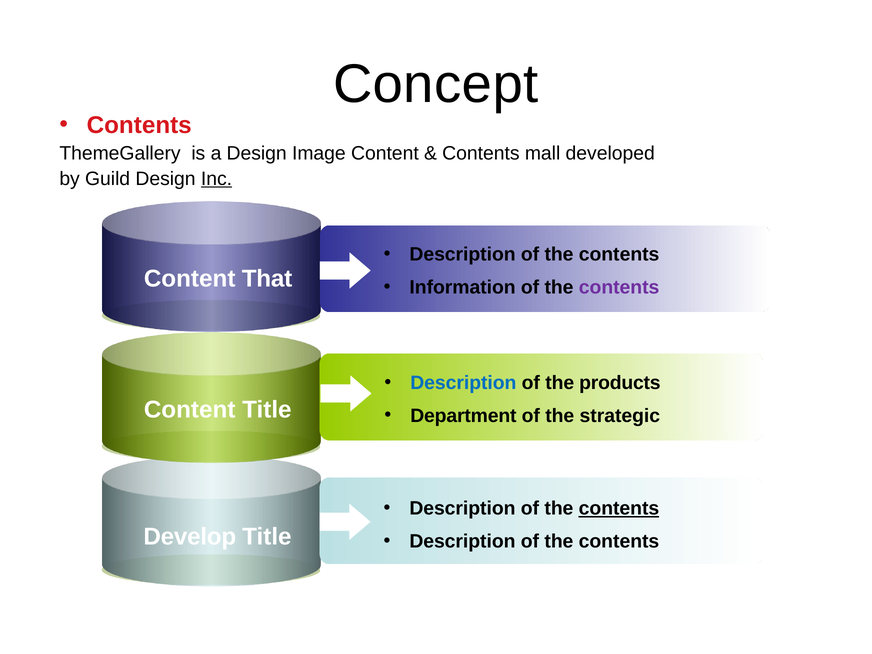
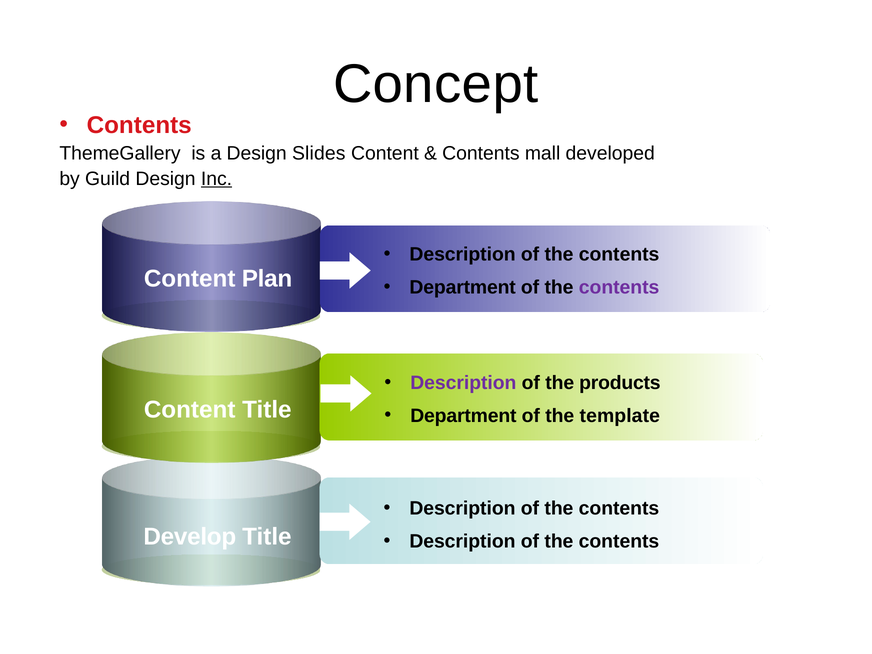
Image: Image -> Slides
That: That -> Plan
Information at (463, 287): Information -> Department
Description at (463, 383) colour: blue -> purple
strategic: strategic -> template
contents at (619, 509) underline: present -> none
